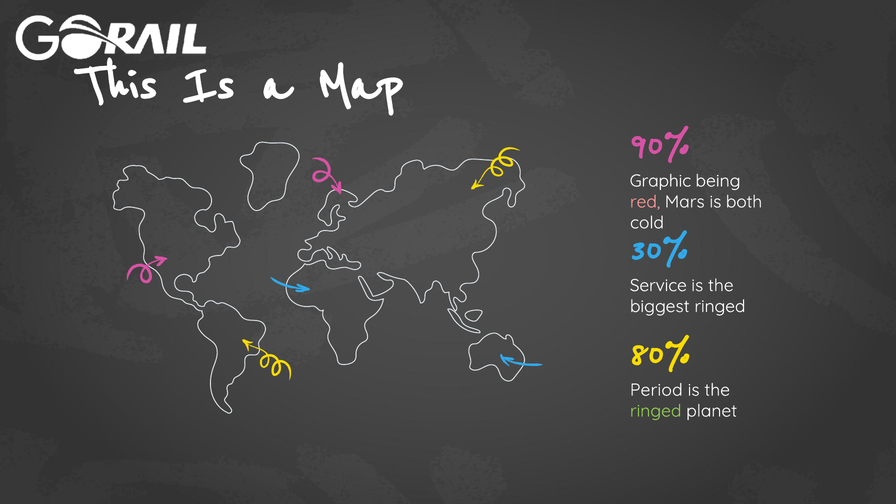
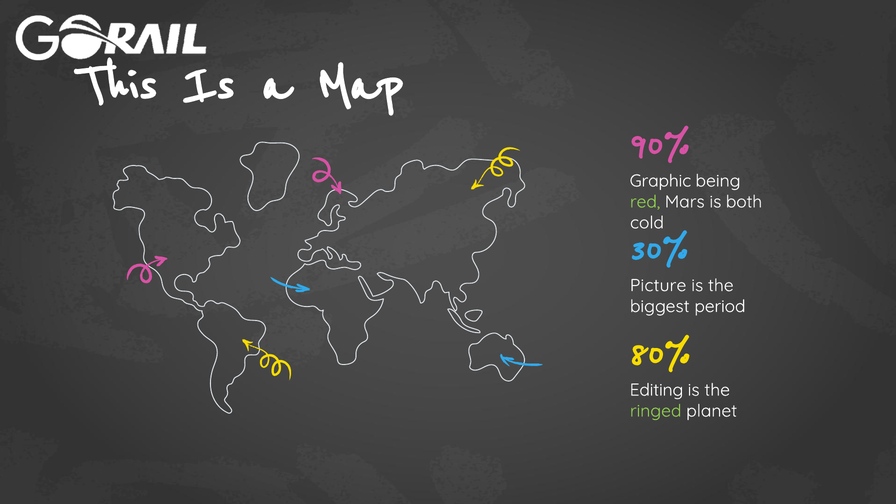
red colour: pink -> light green
Service: Service -> Picture
biggest ringed: ringed -> period
Period: Period -> Editing
